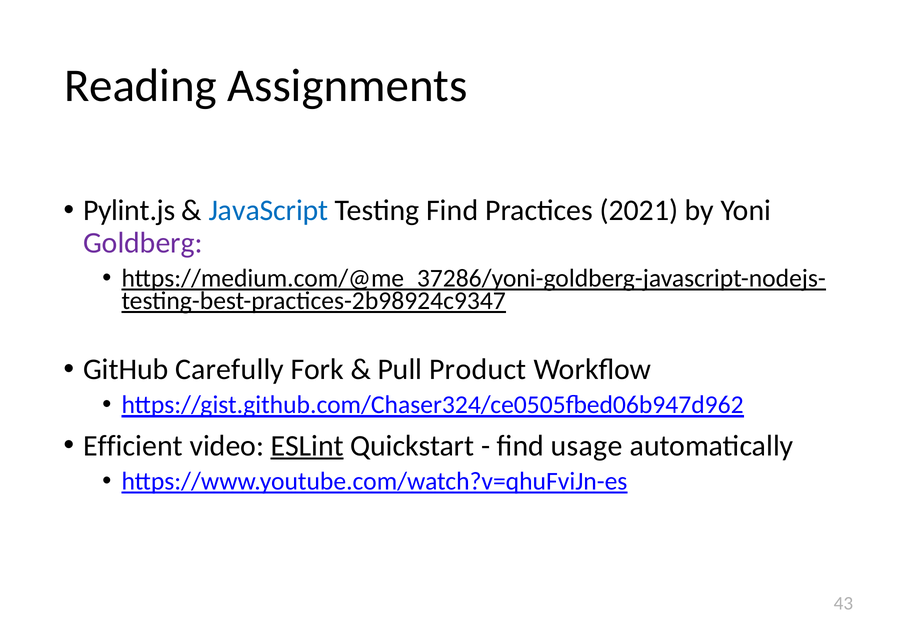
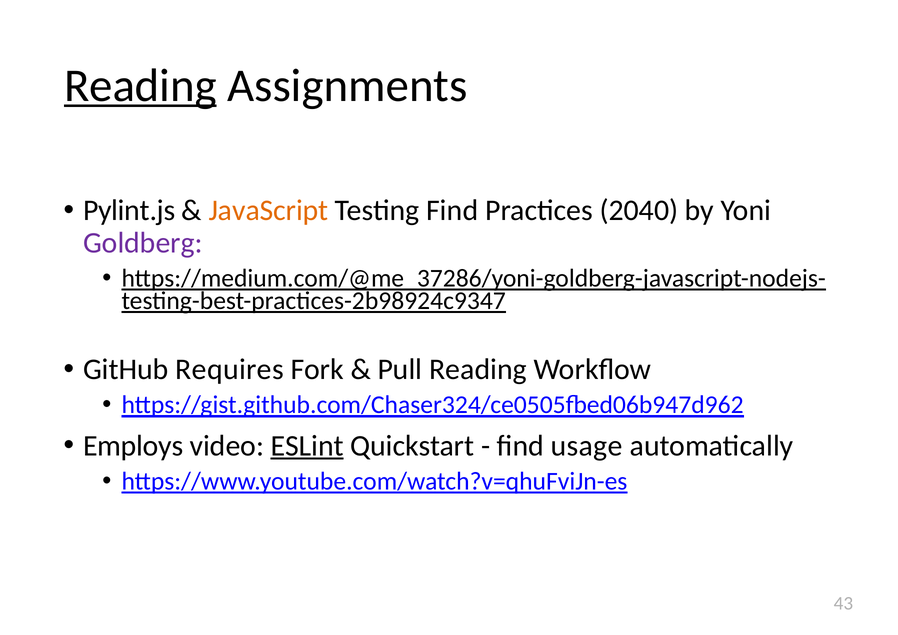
Reading at (140, 85) underline: none -> present
JavaScript colour: blue -> orange
2021: 2021 -> 2040
Carefully: Carefully -> Requires
Pull Product: Product -> Reading
Efficient: Efficient -> Employs
